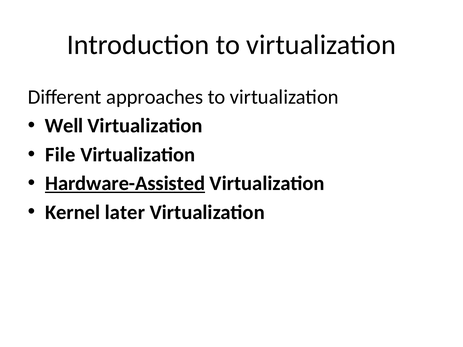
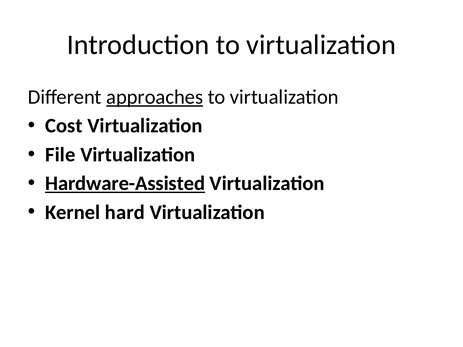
approaches underline: none -> present
Well: Well -> Cost
later: later -> hard
